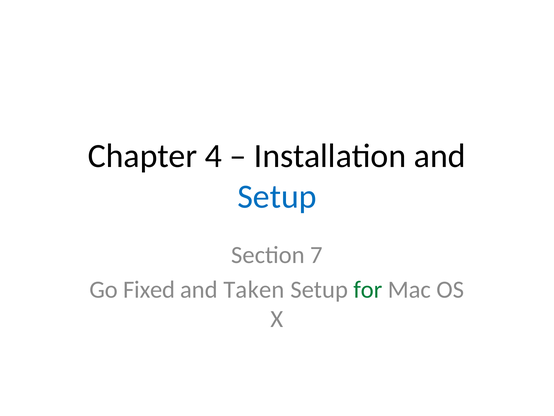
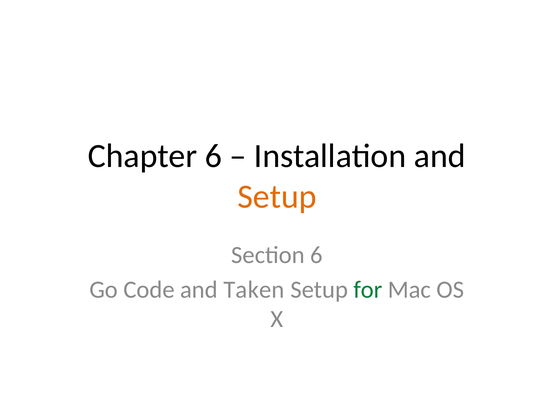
Chapter 4: 4 -> 6
Setup at (277, 196) colour: blue -> orange
Section 7: 7 -> 6
Fixed: Fixed -> Code
